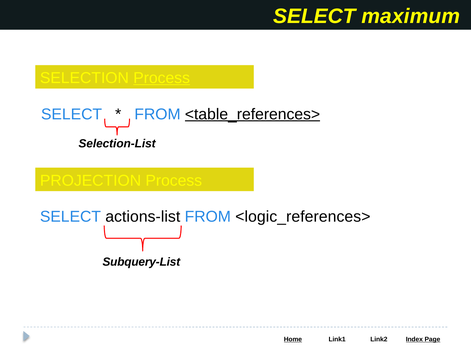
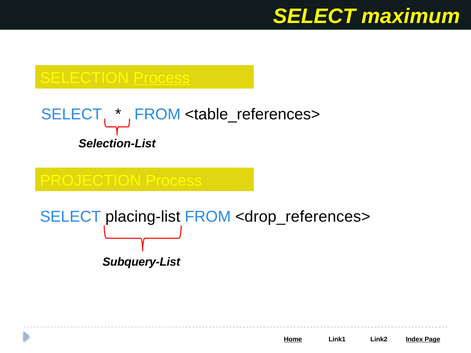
<table_references> underline: present -> none
actions-list: actions-list -> placing-list
<logic_references>: <logic_references> -> <drop_references>
